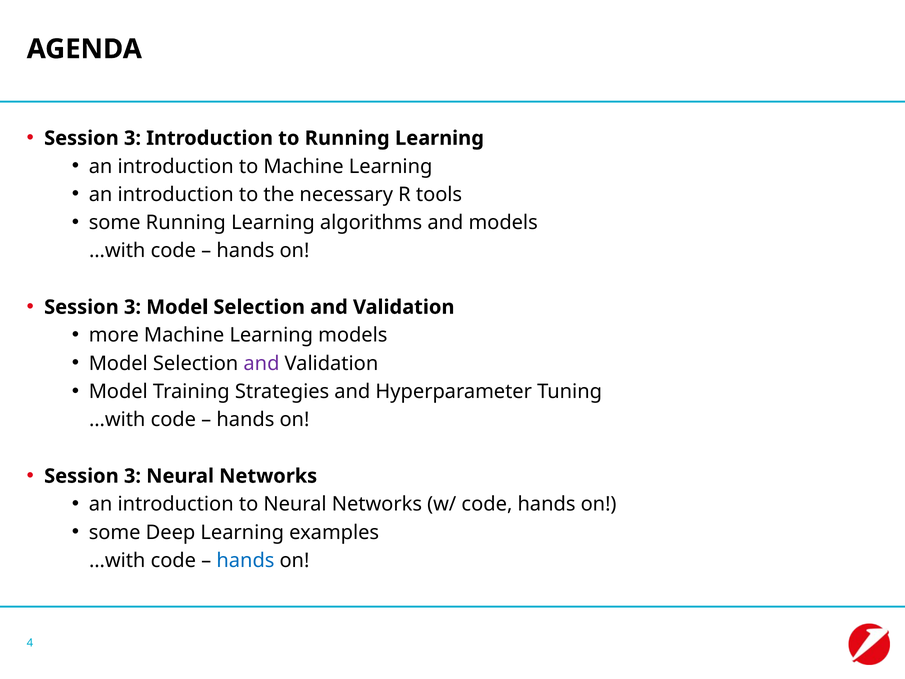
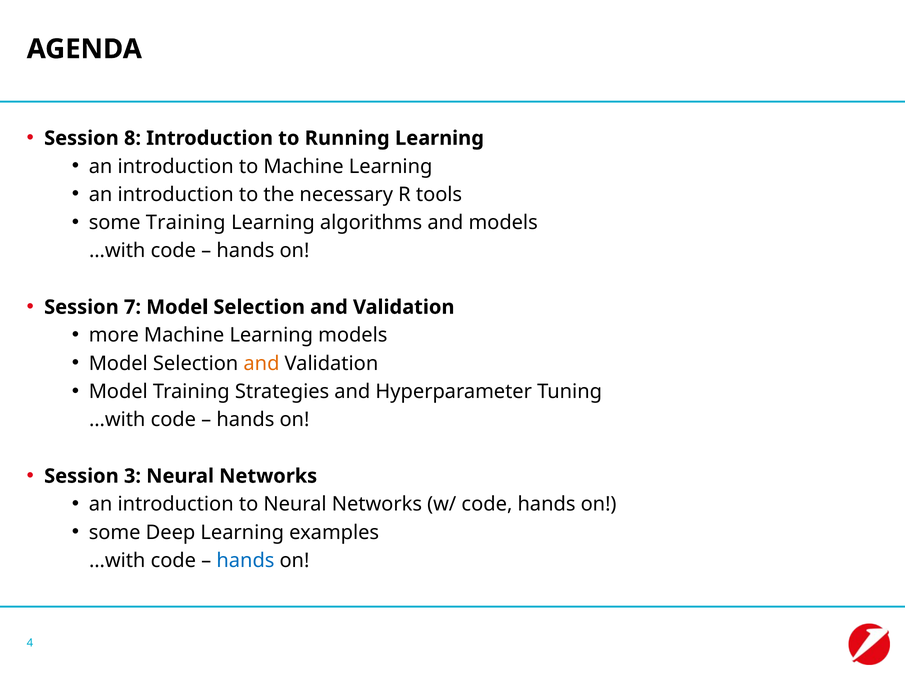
3 at (132, 138): 3 -> 8
some Running: Running -> Training
3 at (132, 307): 3 -> 7
and at (261, 363) colour: purple -> orange
